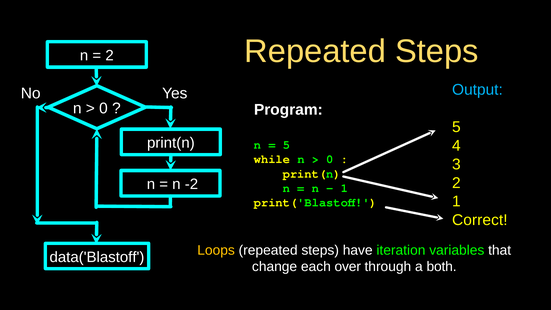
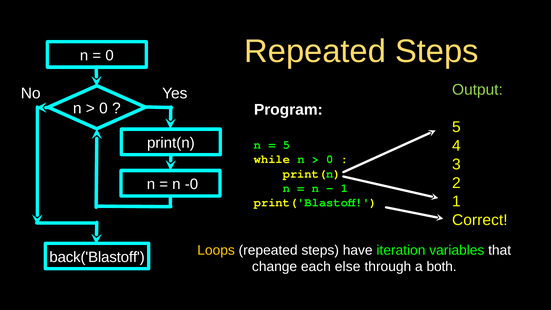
2 at (110, 56): 2 -> 0
Output colour: light blue -> light green
-2: -2 -> -0
data('Blastoff: data('Blastoff -> back('Blastoff
over: over -> else
